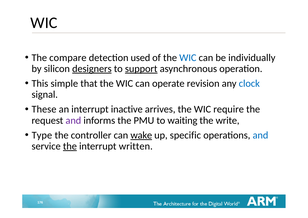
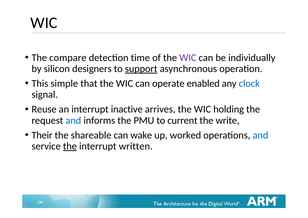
used: used -> time
WIC at (188, 58) colour: blue -> purple
designers underline: present -> none
revision: revision -> enabled
These: These -> Reuse
require: require -> holding
and at (73, 120) colour: purple -> blue
waiting: waiting -> current
Type: Type -> Their
controller: controller -> shareable
wake underline: present -> none
specific: specific -> worked
